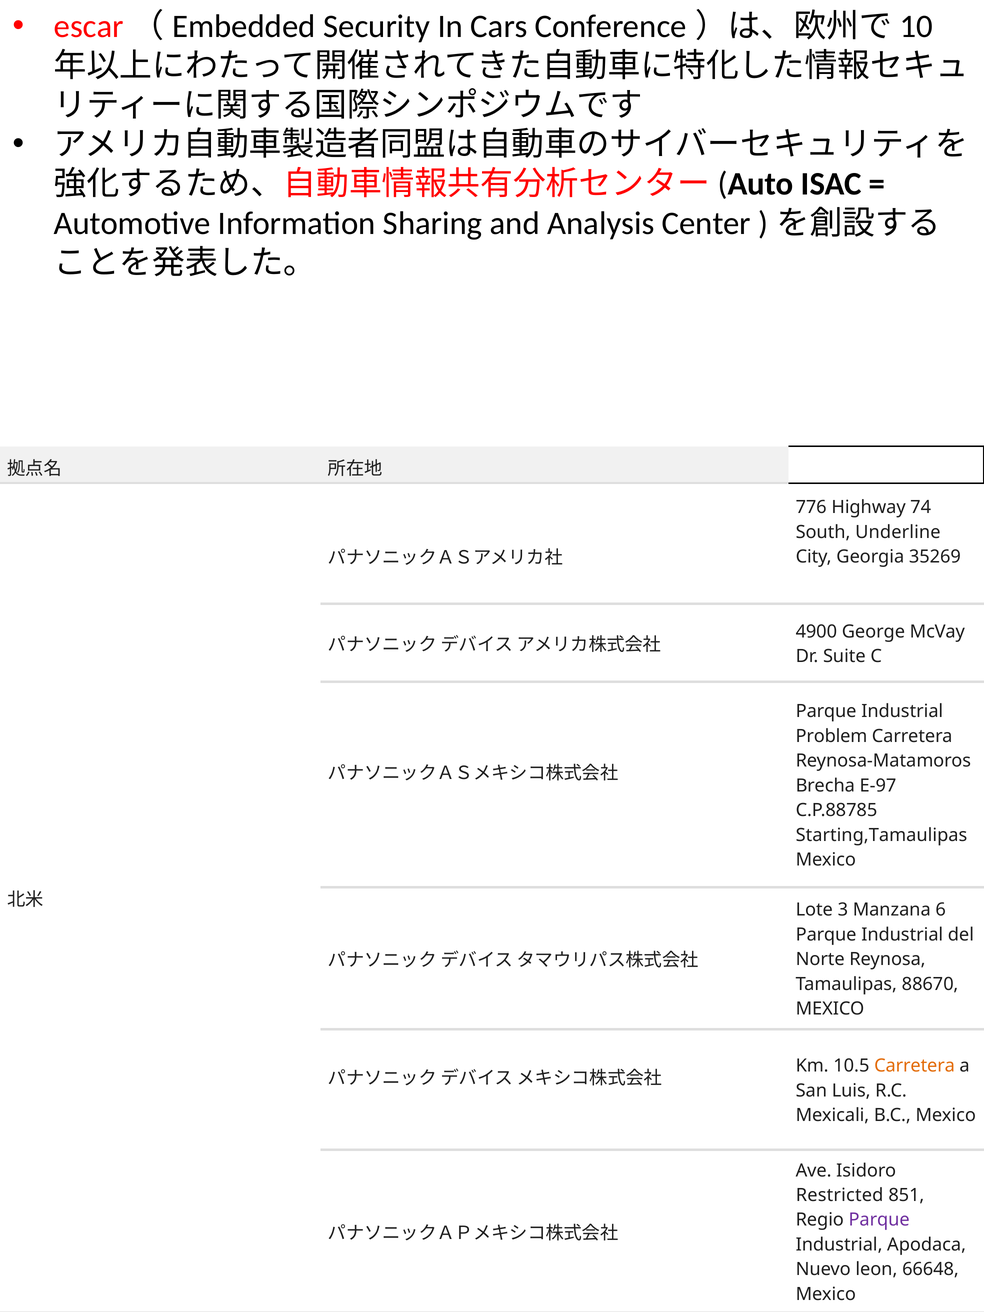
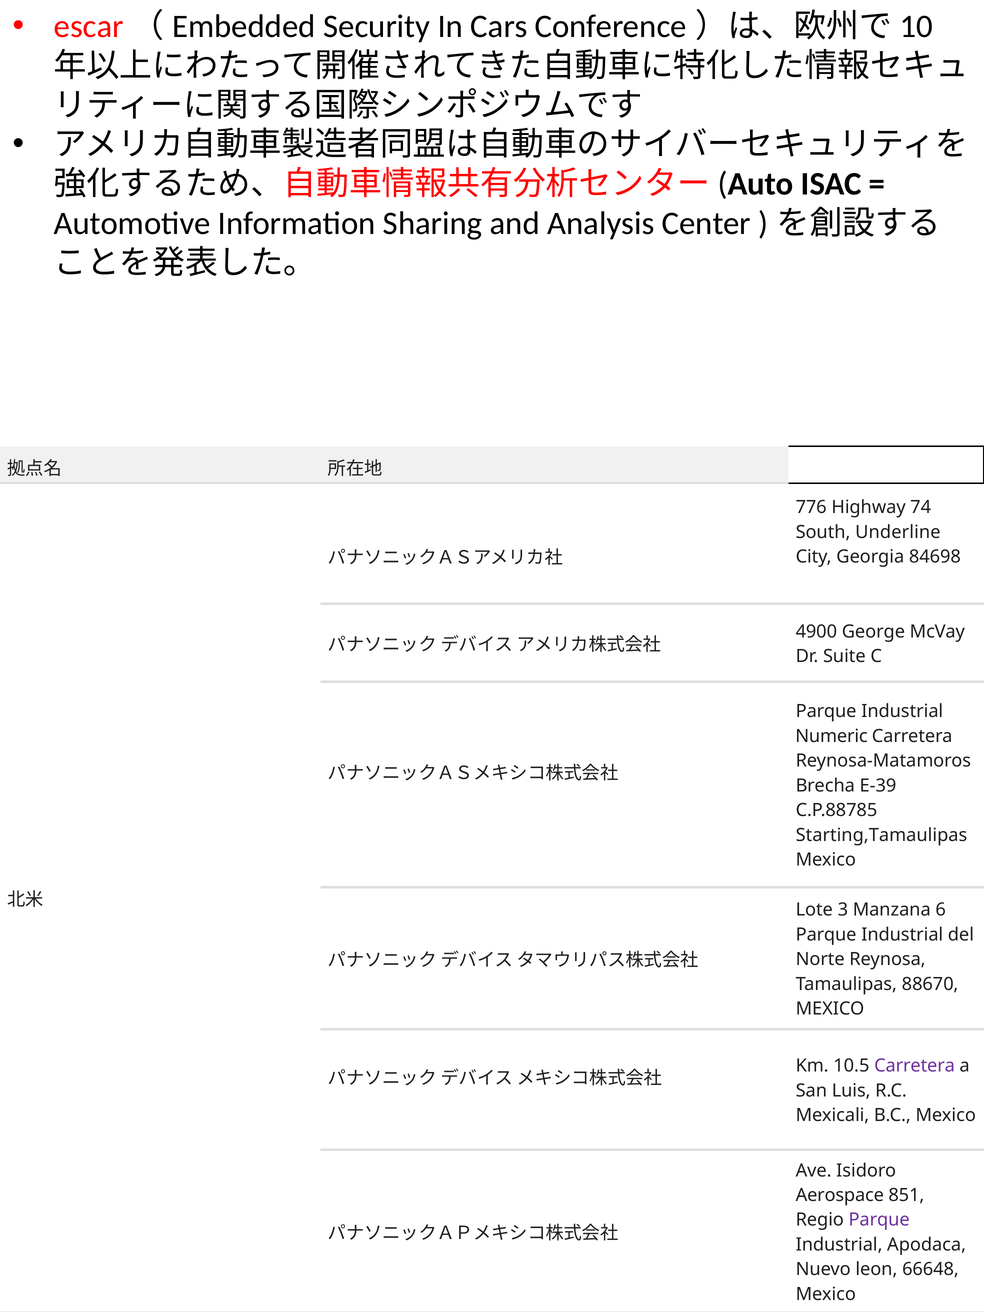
35269: 35269 -> 84698
Problem: Problem -> Numeric
E-97: E-97 -> E-39
Carretera at (915, 1066) colour: orange -> purple
Restricted: Restricted -> Aerospace
